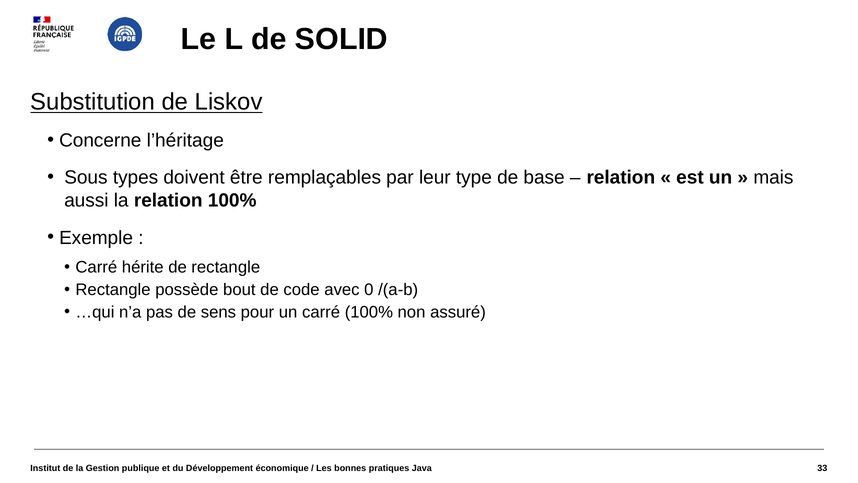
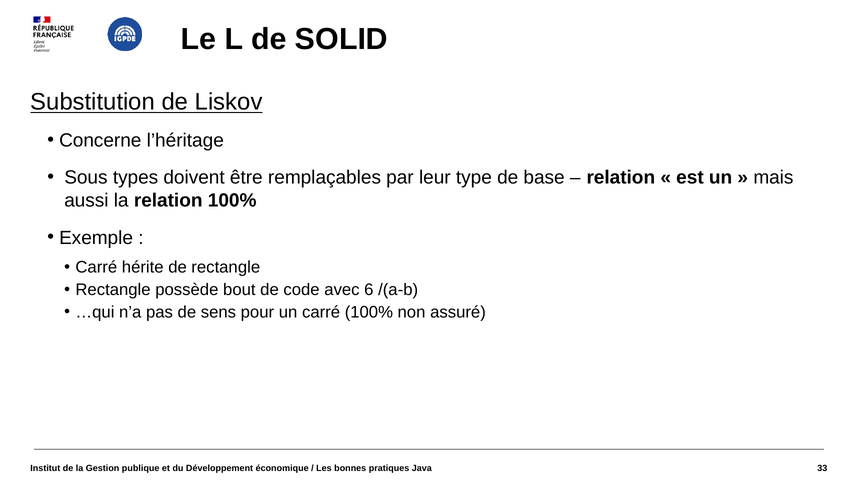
0: 0 -> 6
